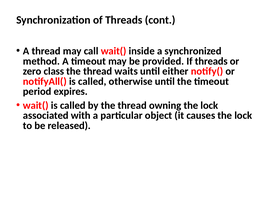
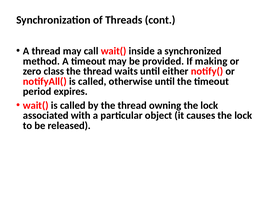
If threads: threads -> making
